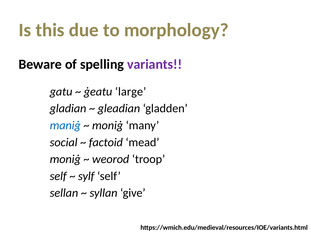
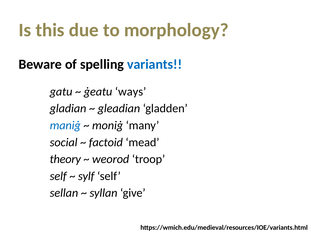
variants colour: purple -> blue
large: large -> ways
moniġ at (65, 159): moniġ -> theory
